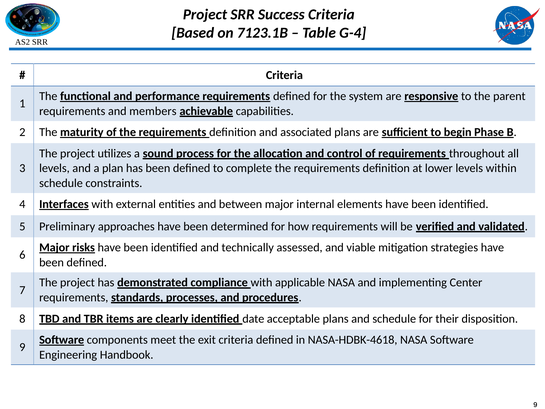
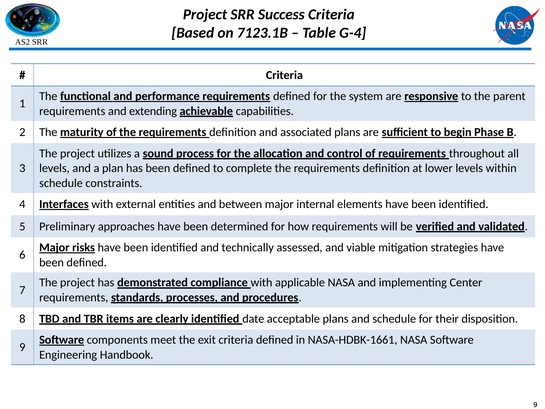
members: members -> extending
NASA-HDBK-4618: NASA-HDBK-4618 -> NASA-HDBK-1661
